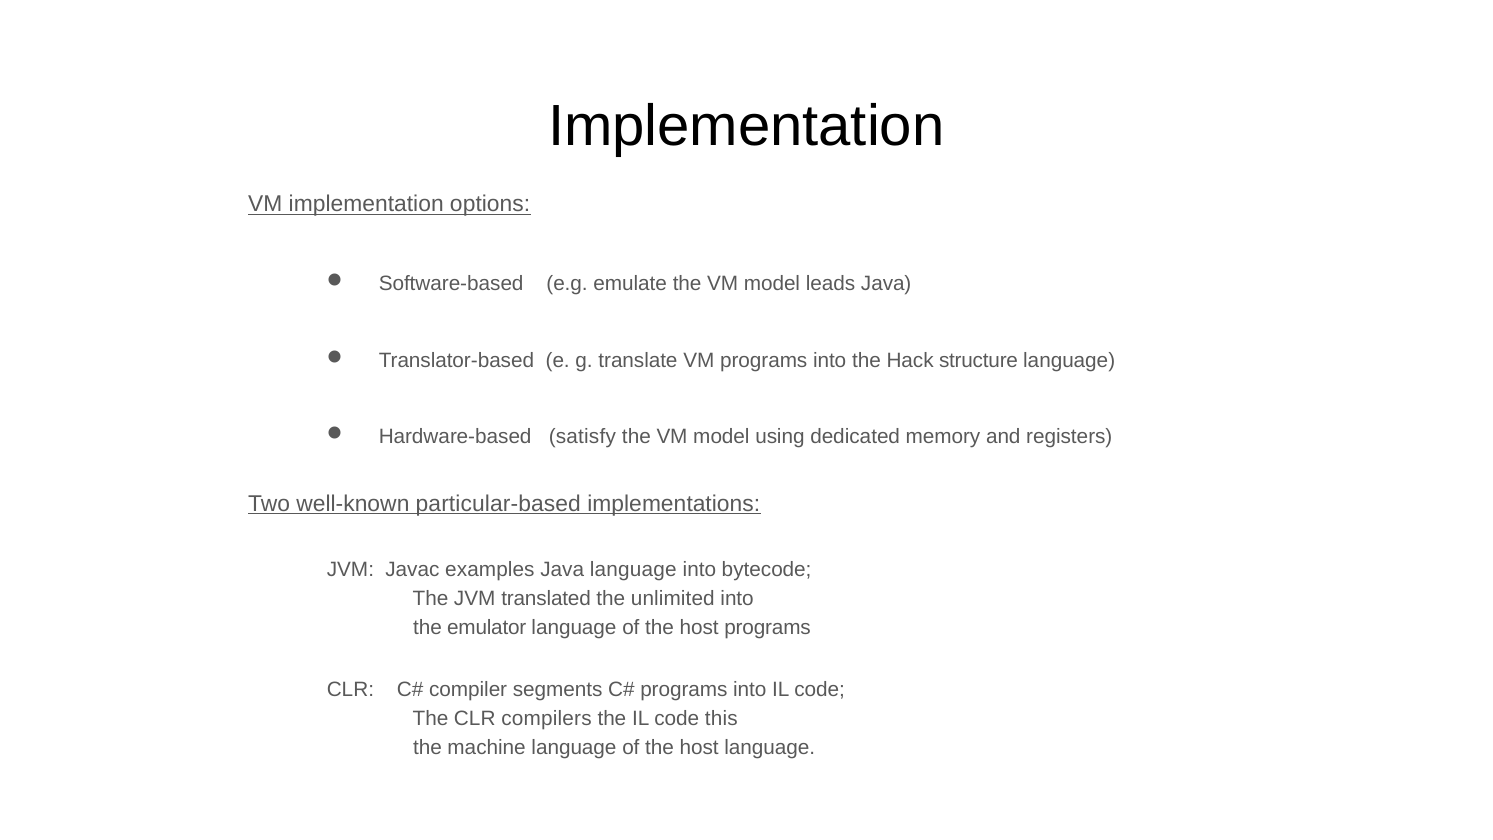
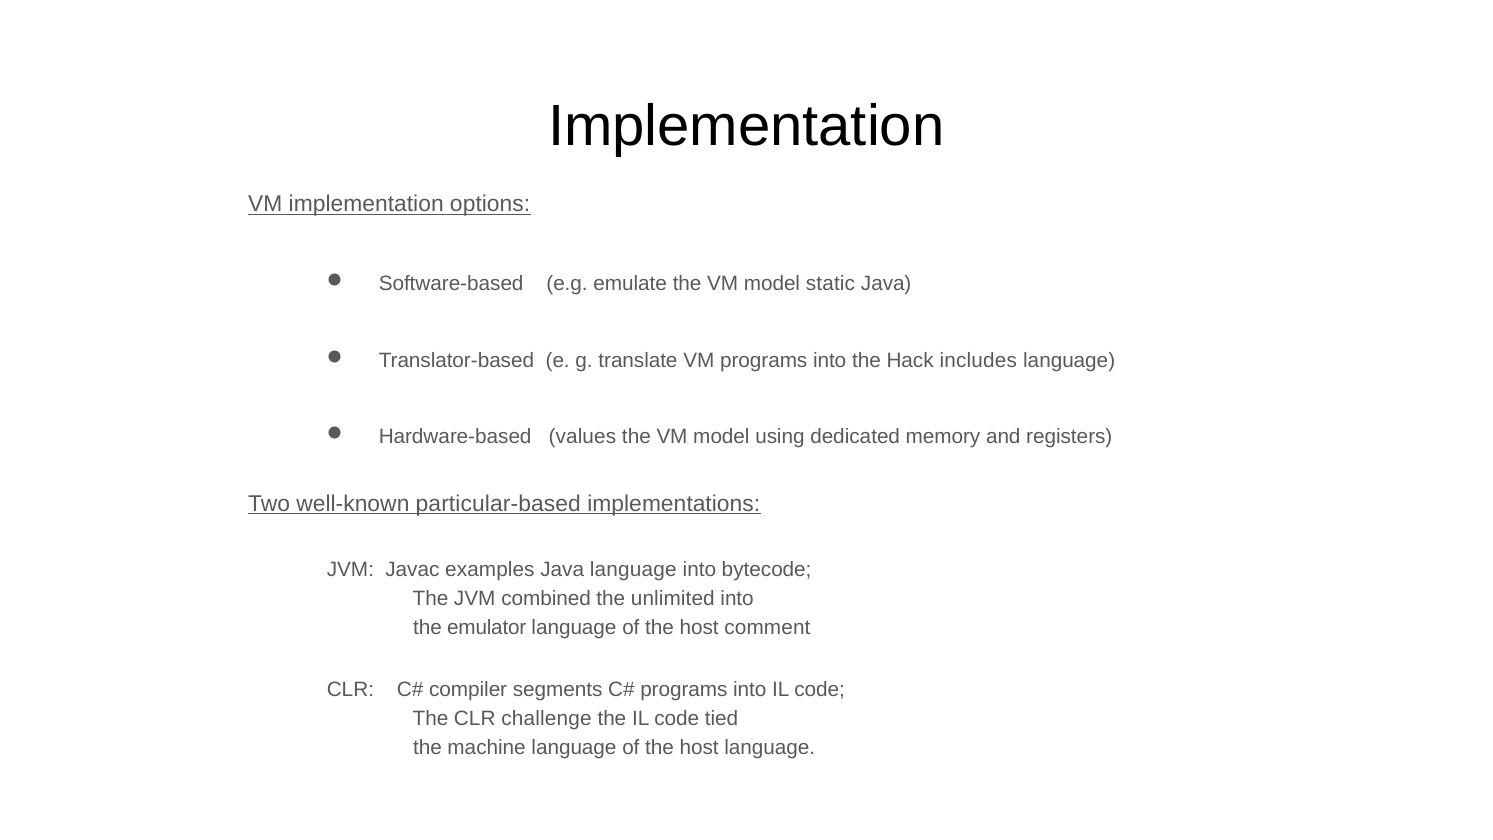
leads: leads -> static
structure: structure -> includes
satisfy: satisfy -> values
translated: translated -> combined
host programs: programs -> comment
compilers: compilers -> challenge
this: this -> tied
